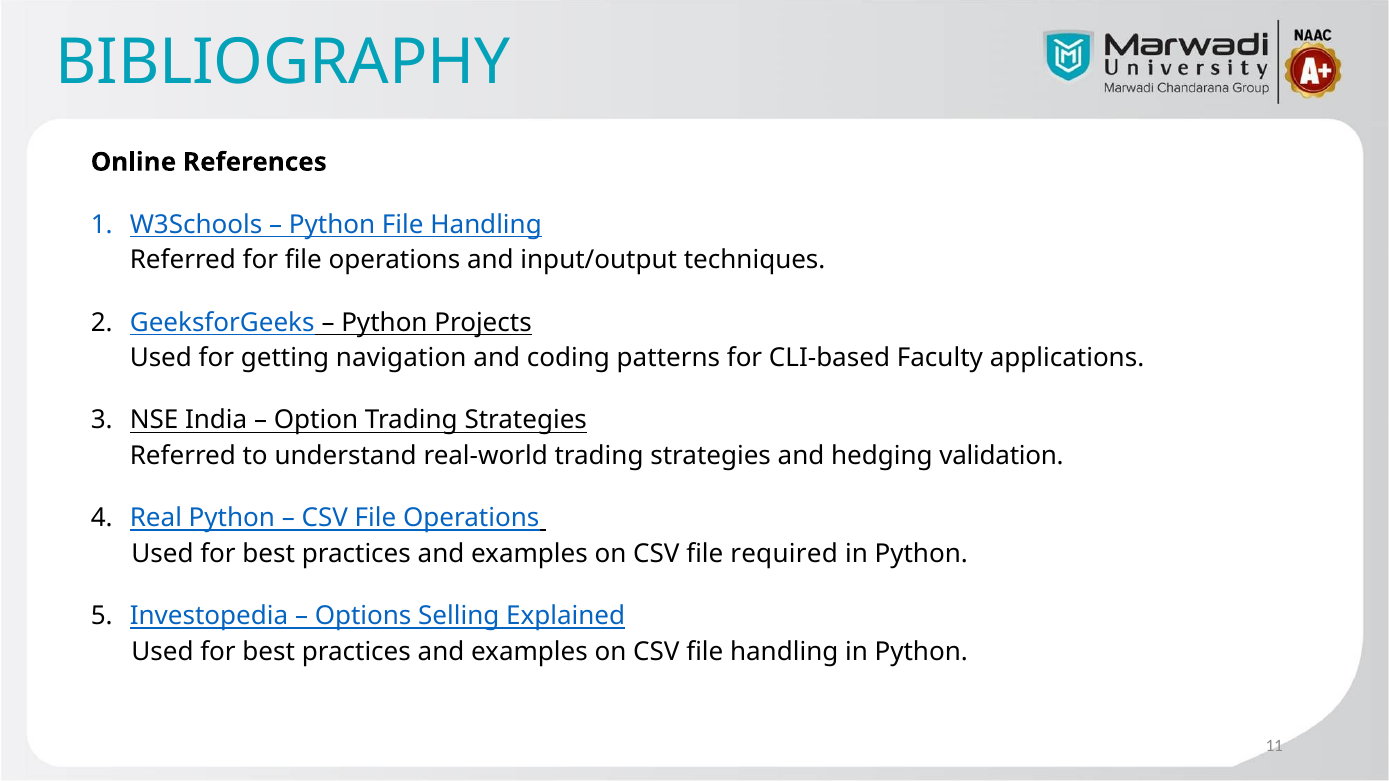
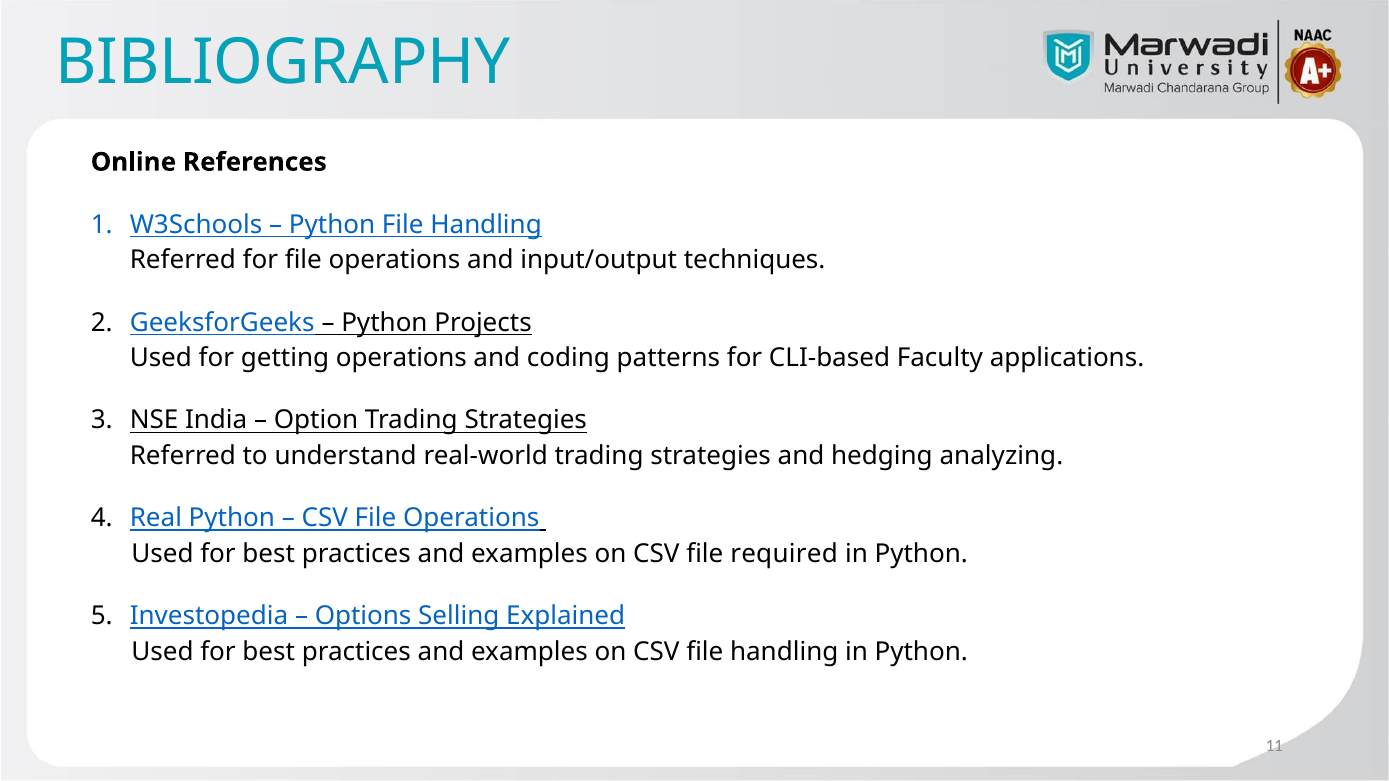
getting navigation: navigation -> operations
validation: validation -> analyzing
